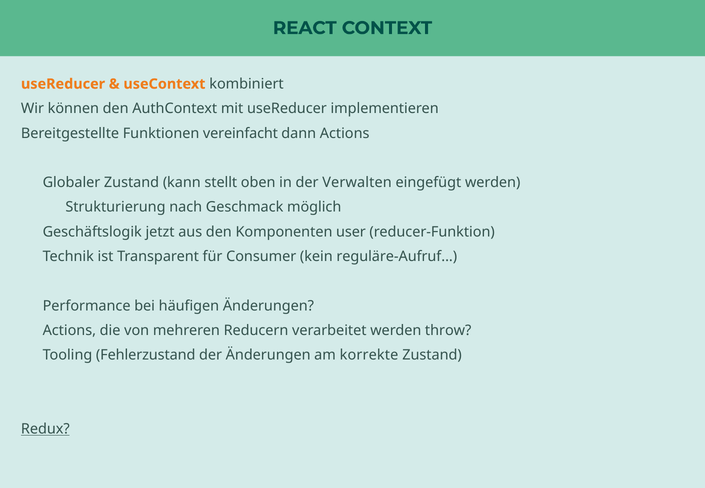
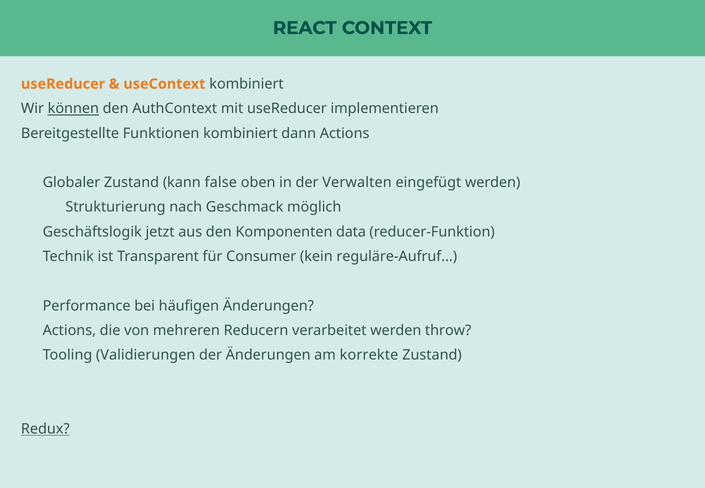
können underline: none -> present
Funktionen vereinfacht: vereinfacht -> kombiniert
stellt: stellt -> false
user: user -> data
Fehlerzustand: Fehlerzustand -> Validierungen
